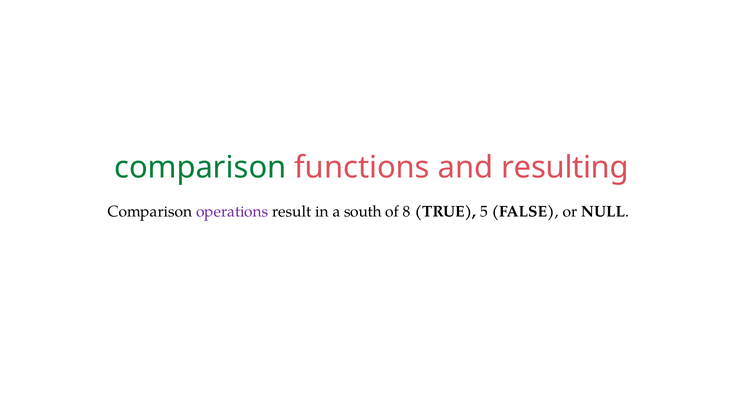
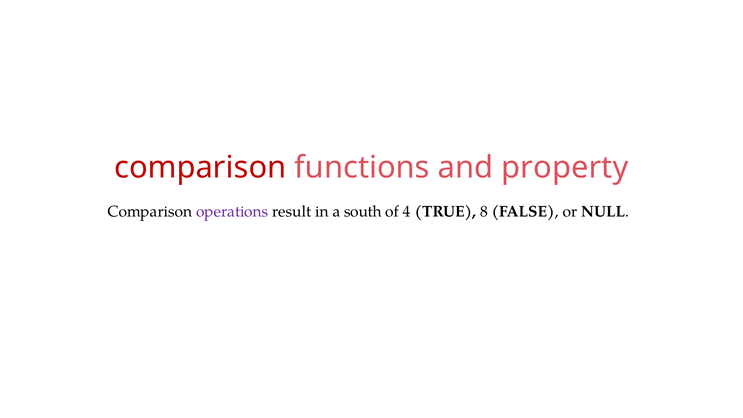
comparison at (200, 167) colour: green -> red
resulting: resulting -> property
8: 8 -> 4
5: 5 -> 8
